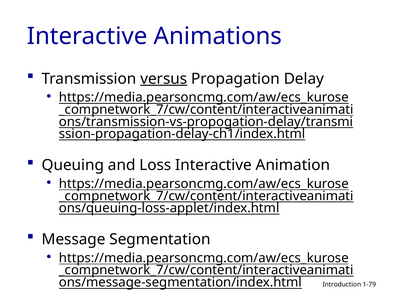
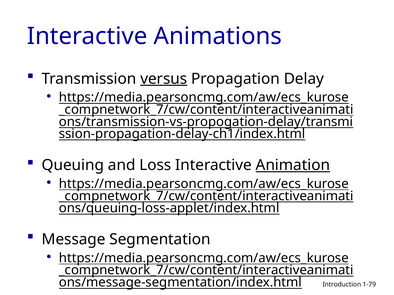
Animation underline: none -> present
